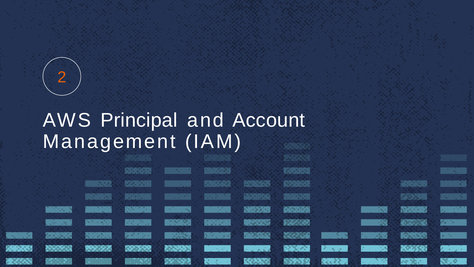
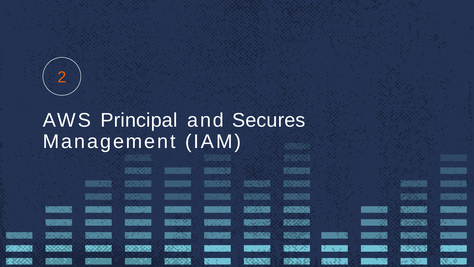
Account: Account -> Secures
